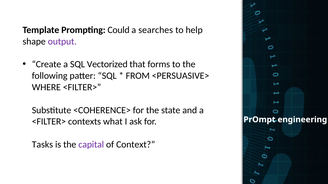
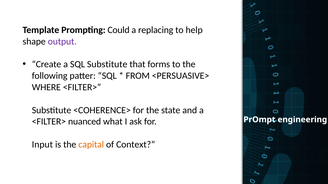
searches: searches -> replacing
SQL Vectorized: Vectorized -> Substitute
contexts: contexts -> nuanced
Tasks: Tasks -> Input
capital colour: purple -> orange
